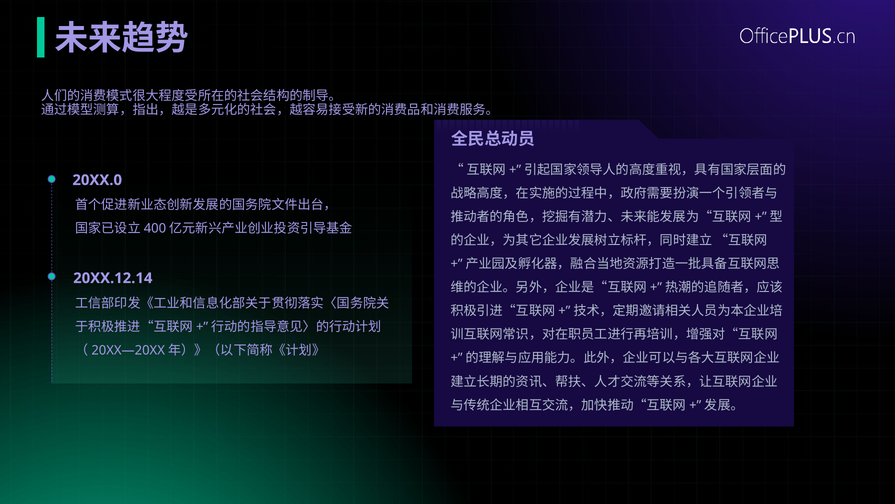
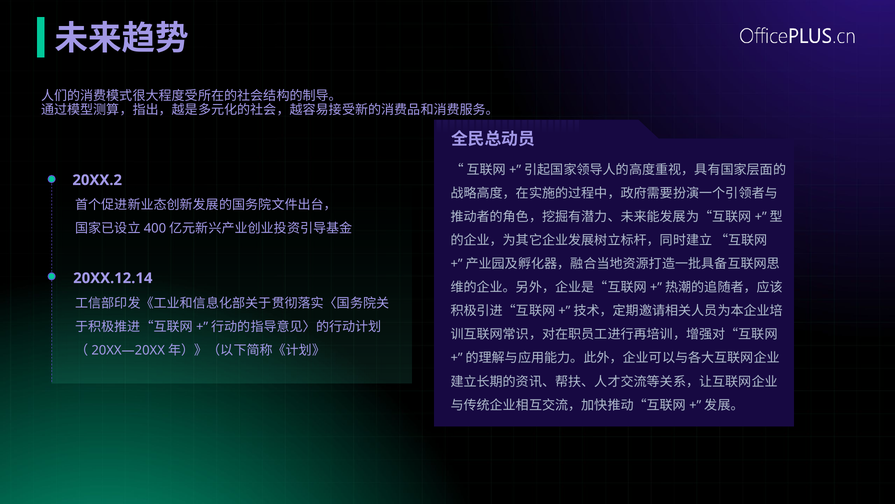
20XX.0: 20XX.0 -> 20XX.2
